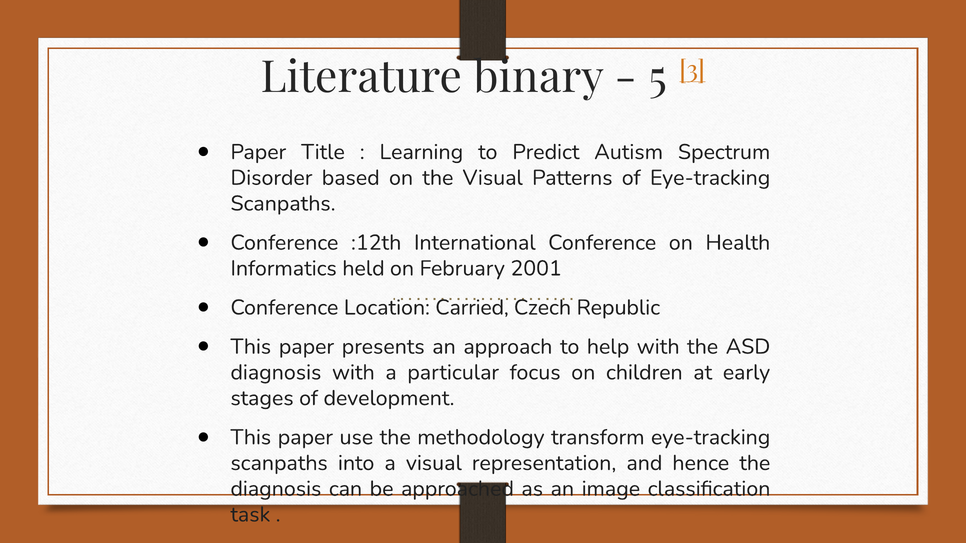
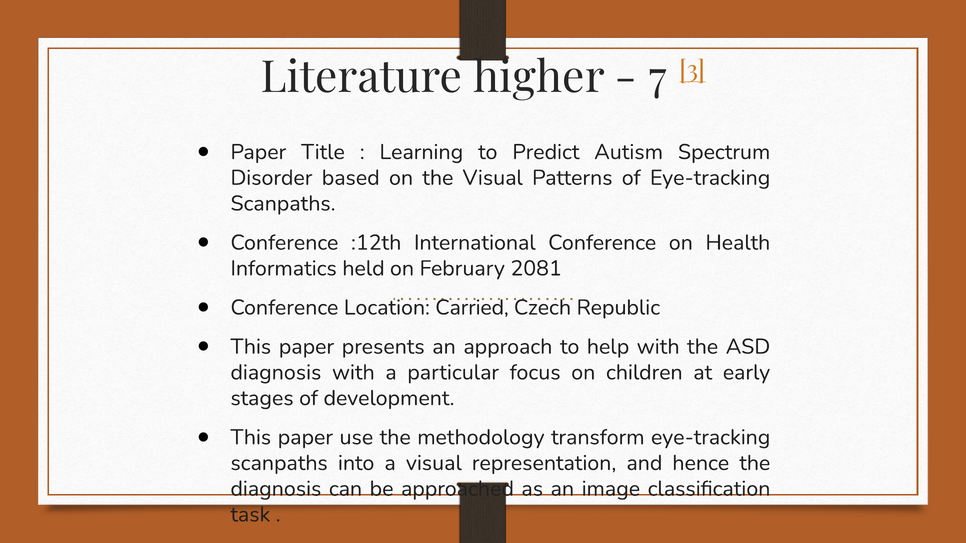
binary: binary -> higher
5: 5 -> 7
2001: 2001 -> 2081
